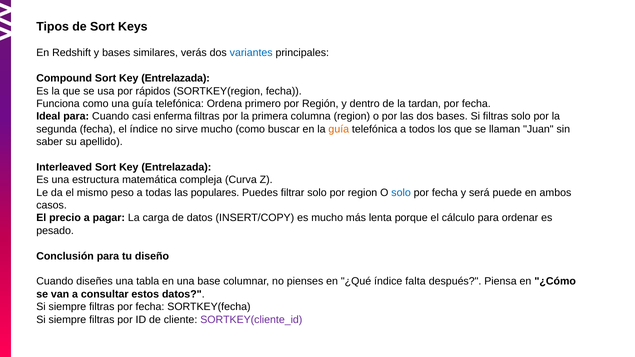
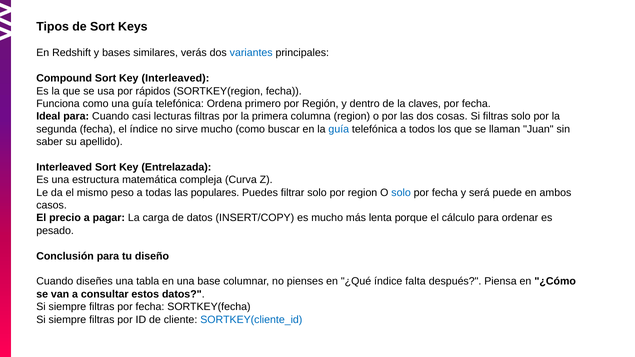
Compound Sort Key Entrelazada: Entrelazada -> Interleaved
tardan: tardan -> claves
enferma: enferma -> lecturas
dos bases: bases -> cosas
guía at (339, 129) colour: orange -> blue
SORTKEY(cliente_id colour: purple -> blue
